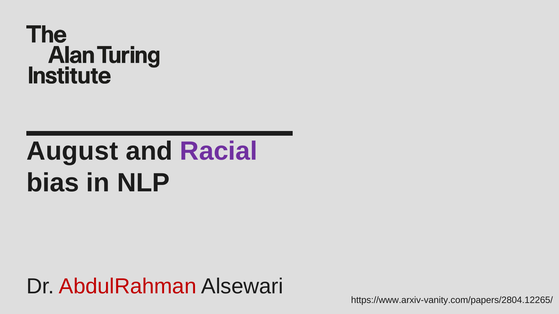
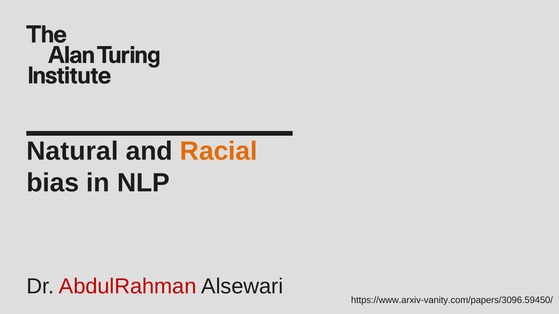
August: August -> Natural
Racial colour: purple -> orange
https://www.arxiv-vanity.com/papers/2804.12265/: https://www.arxiv-vanity.com/papers/2804.12265/ -> https://www.arxiv-vanity.com/papers/3096.59450/
